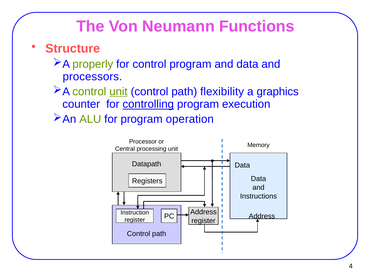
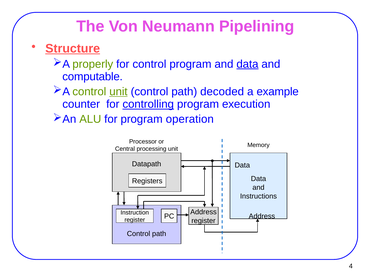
Functions: Functions -> Pipelining
Structure underline: none -> present
data at (247, 64) underline: none -> present
processors: processors -> computable
flexibility: flexibility -> decoded
graphics: graphics -> example
